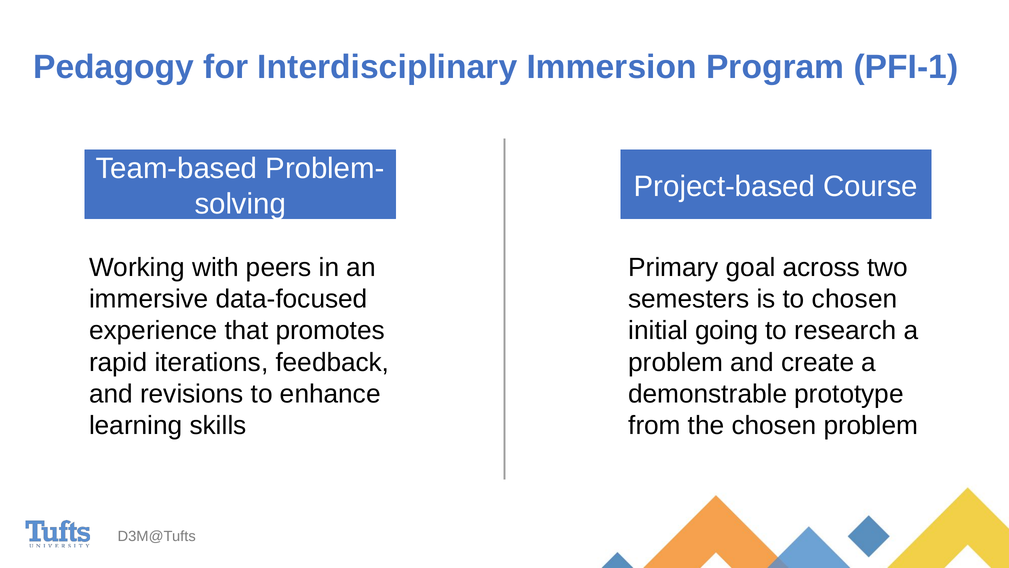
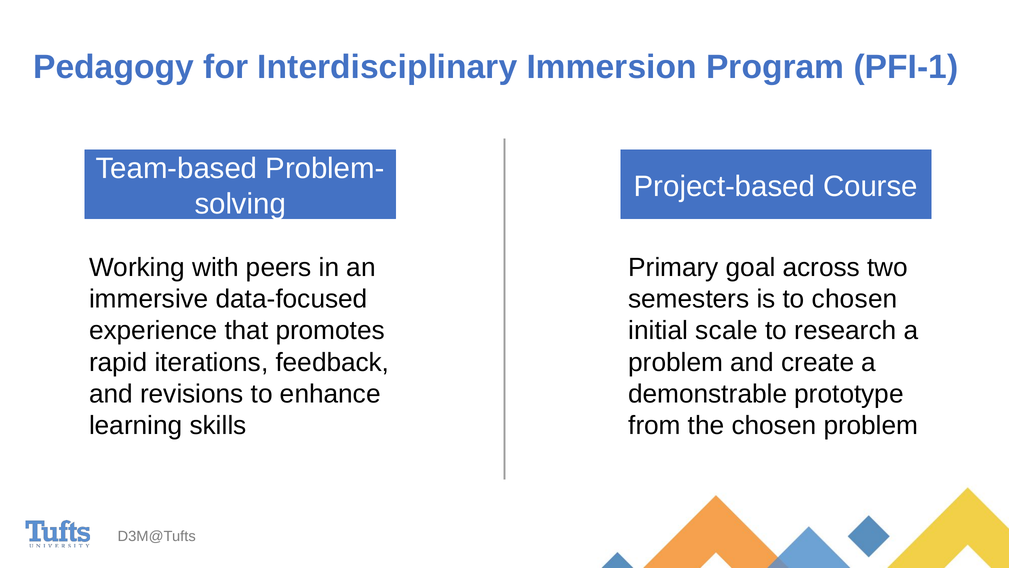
going: going -> scale
